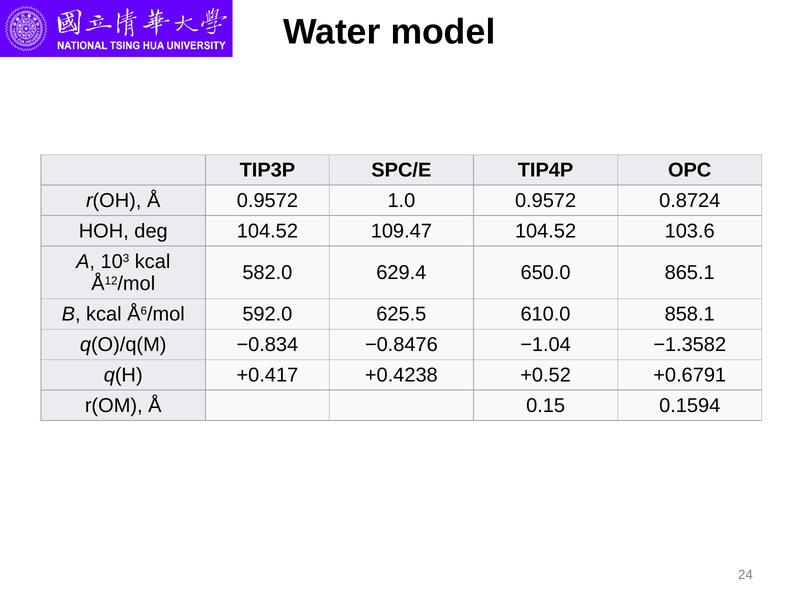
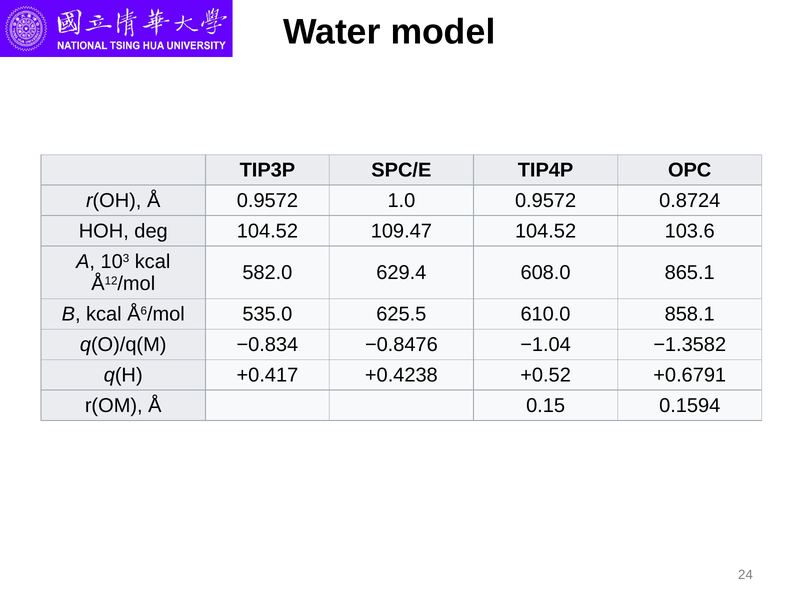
650.0: 650.0 -> 608.0
592.0: 592.0 -> 535.0
